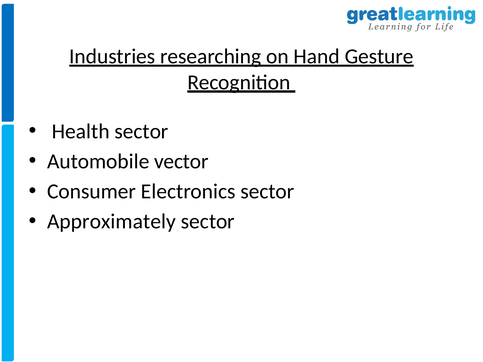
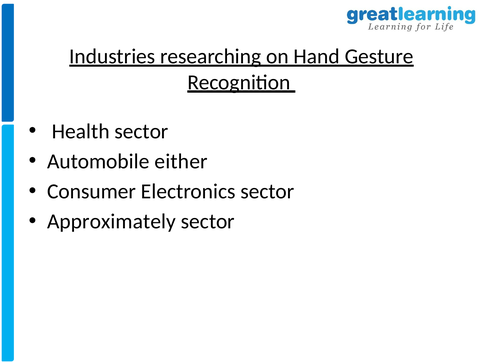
vector: vector -> either
